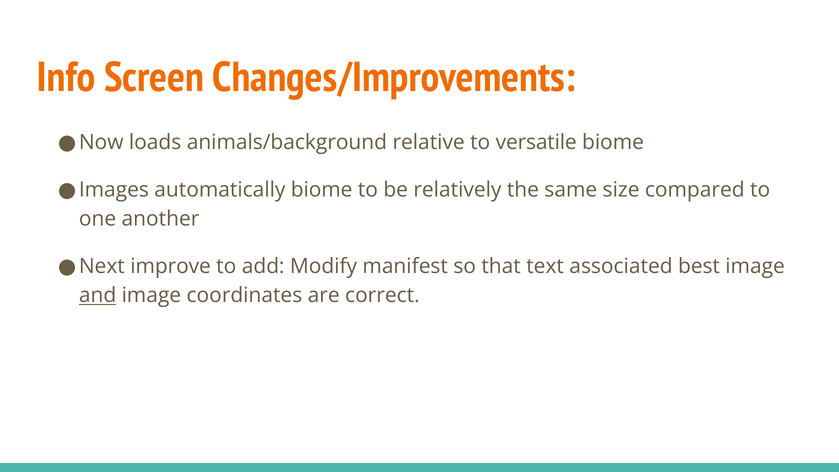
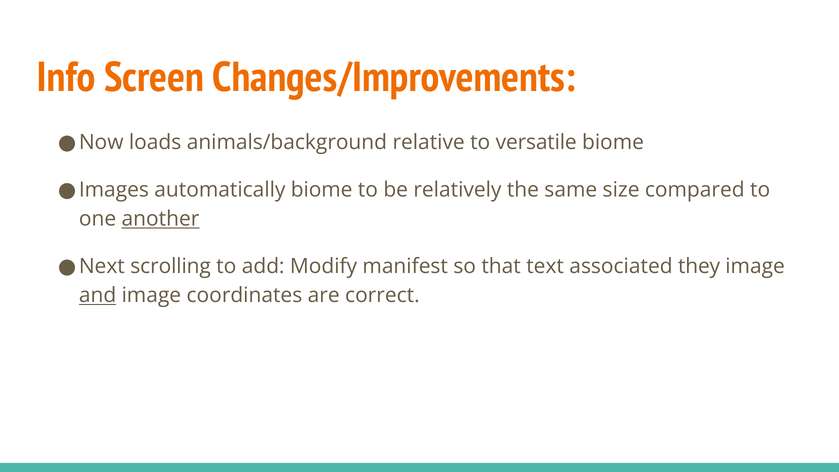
another underline: none -> present
improve: improve -> scrolling
best: best -> they
